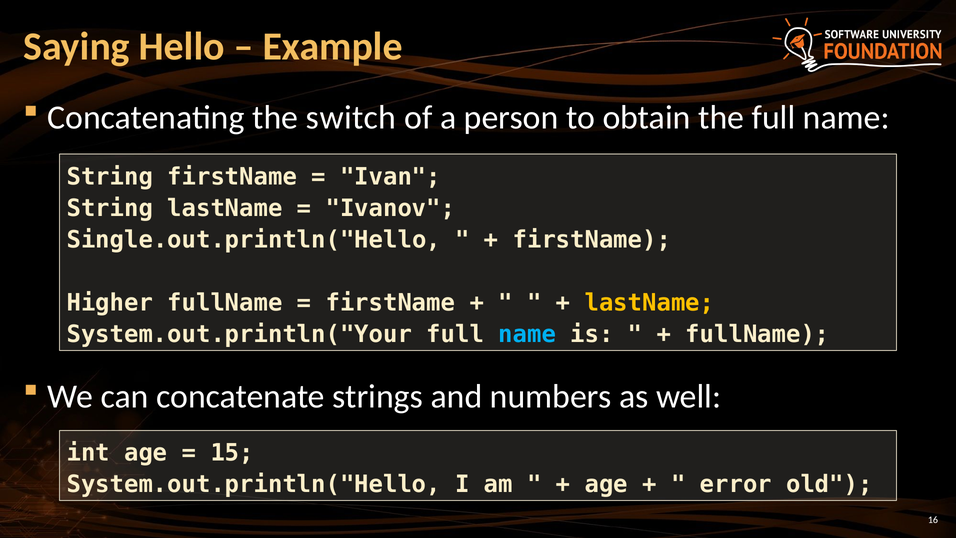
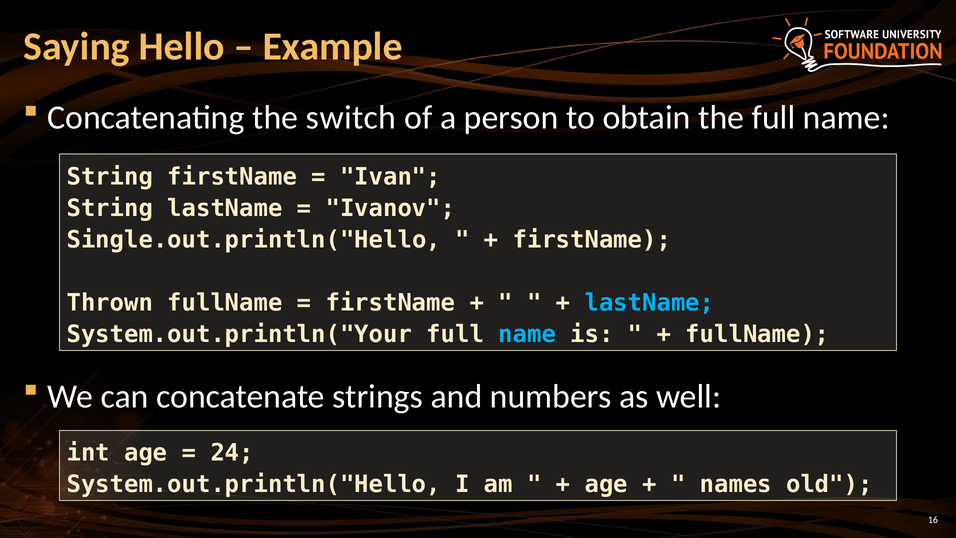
Higher: Higher -> Thrown
lastName at (649, 303) colour: yellow -> light blue
15: 15 -> 24
error: error -> names
